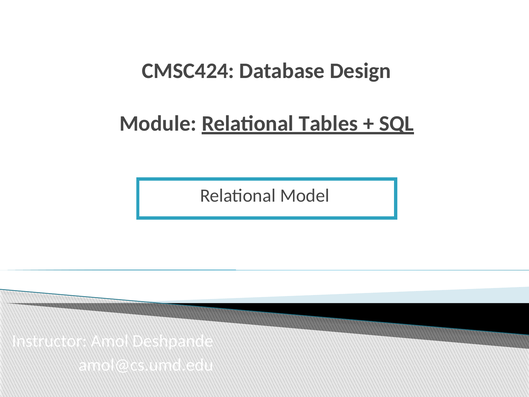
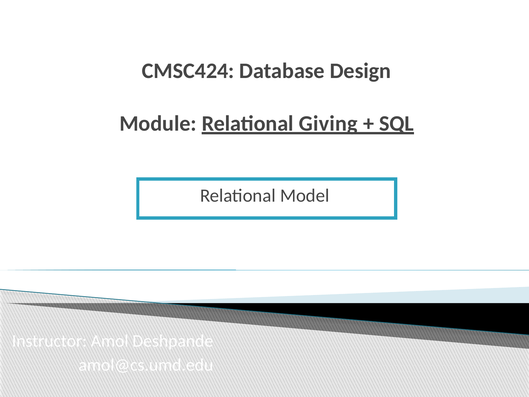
Tables: Tables -> Giving
